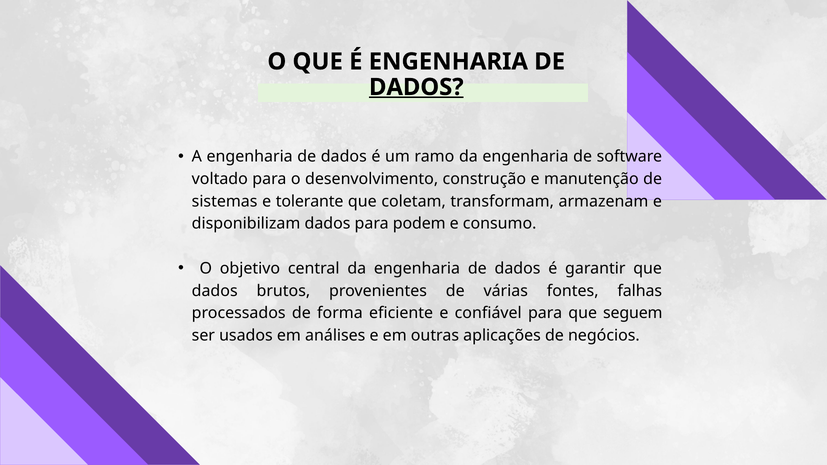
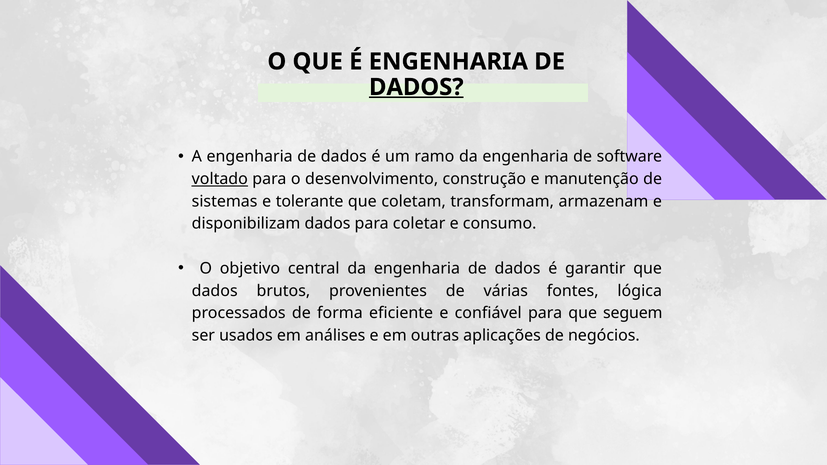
voltado underline: none -> present
podem: podem -> coletar
falhas: falhas -> lógica
